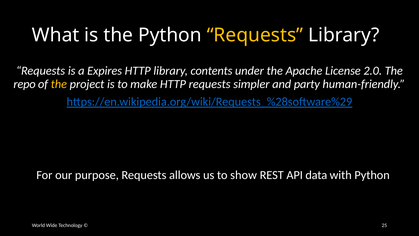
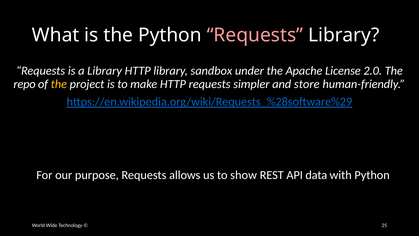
Requests at (255, 35) colour: yellow -> pink
a Expires: Expires -> Library
contents: contents -> sandbox
party: party -> store
